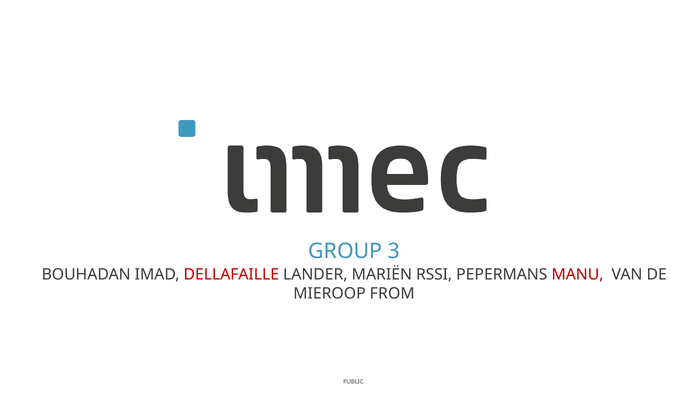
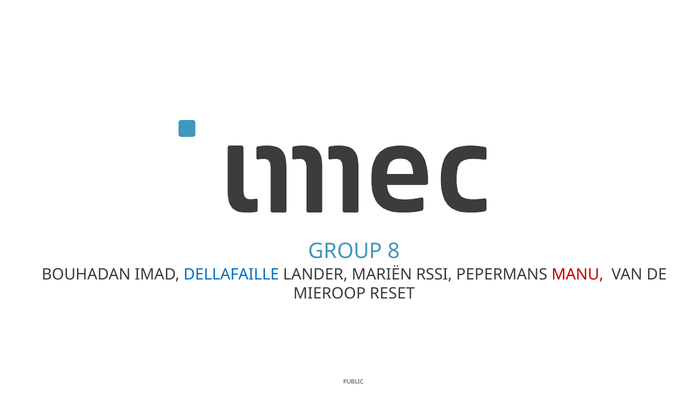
3: 3 -> 8
DELLAFAILLE colour: red -> blue
FROM: FROM -> RESET
